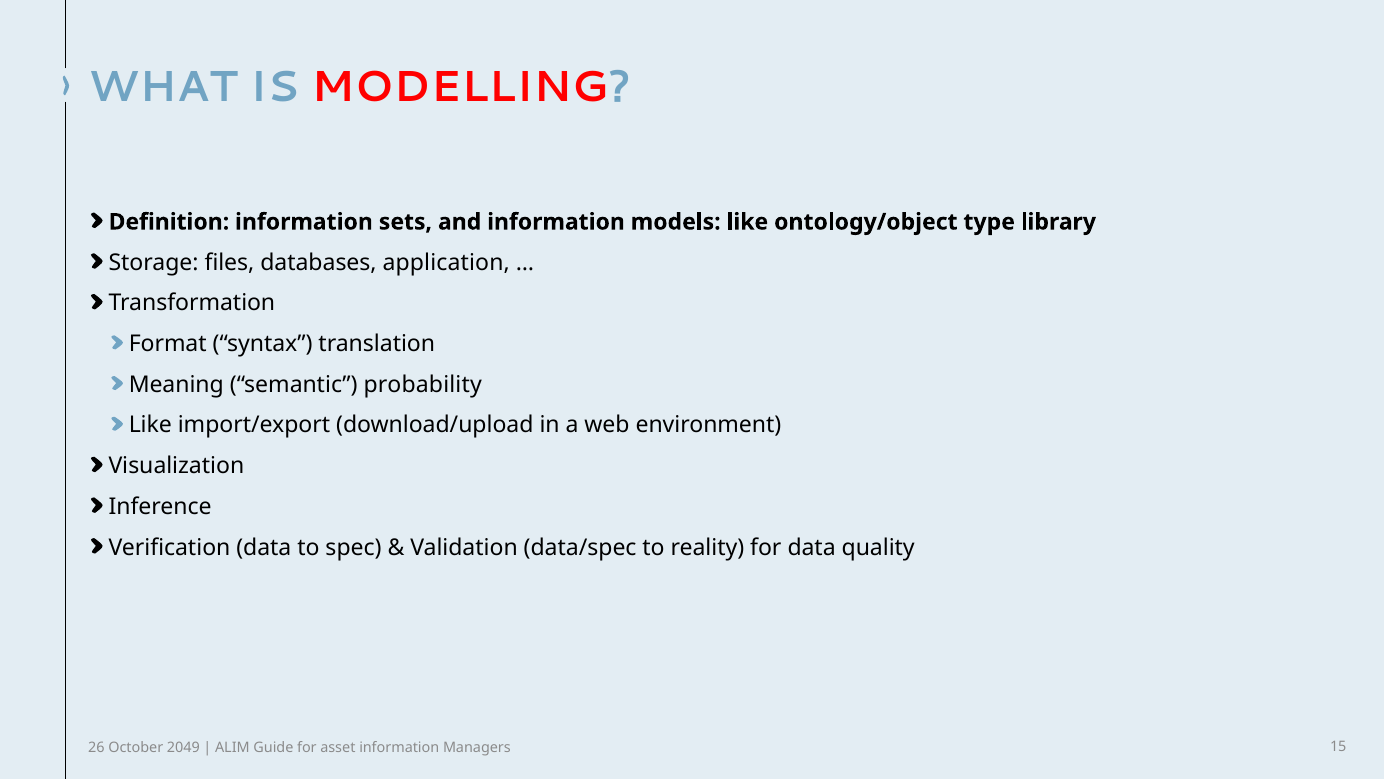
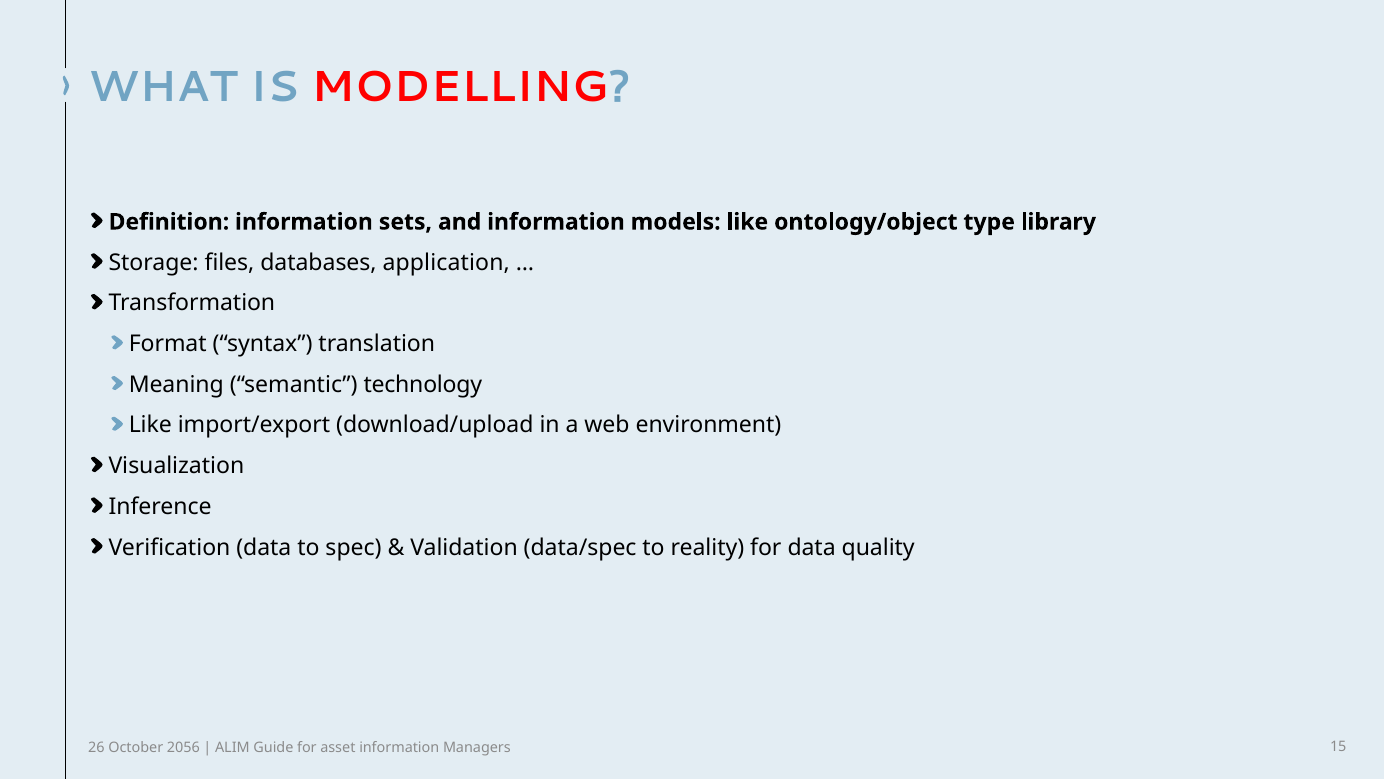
probability: probability -> technology
2049: 2049 -> 2056
